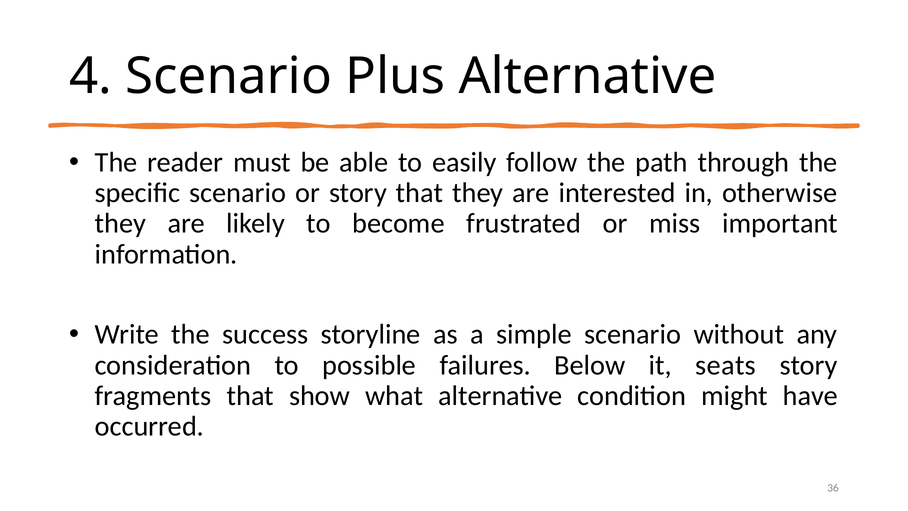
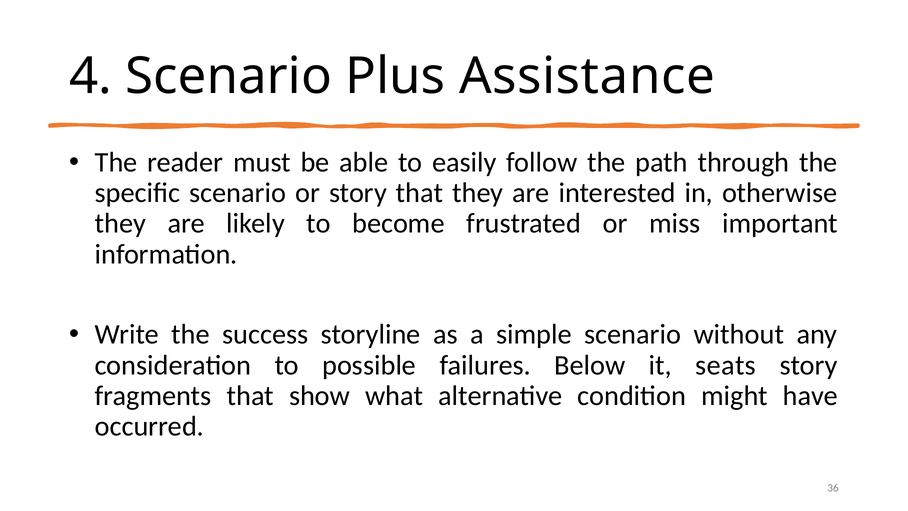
Plus Alternative: Alternative -> Assistance
